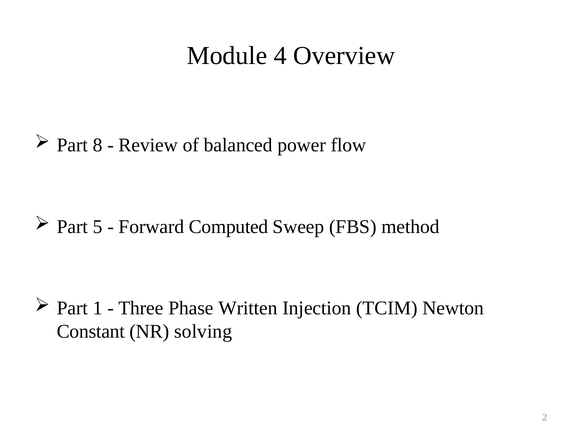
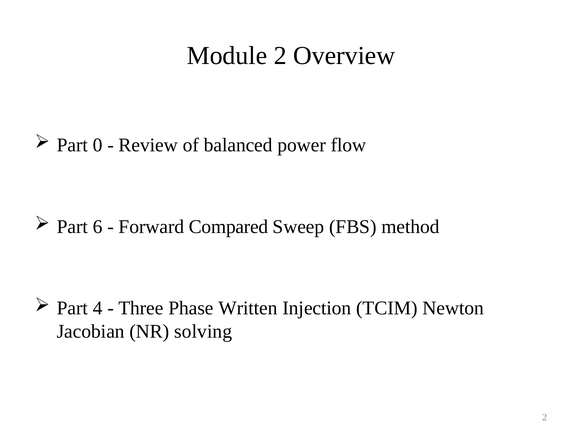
Module 4: 4 -> 2
8: 8 -> 0
5: 5 -> 6
Computed: Computed -> Compared
1: 1 -> 4
Constant: Constant -> Jacobian
